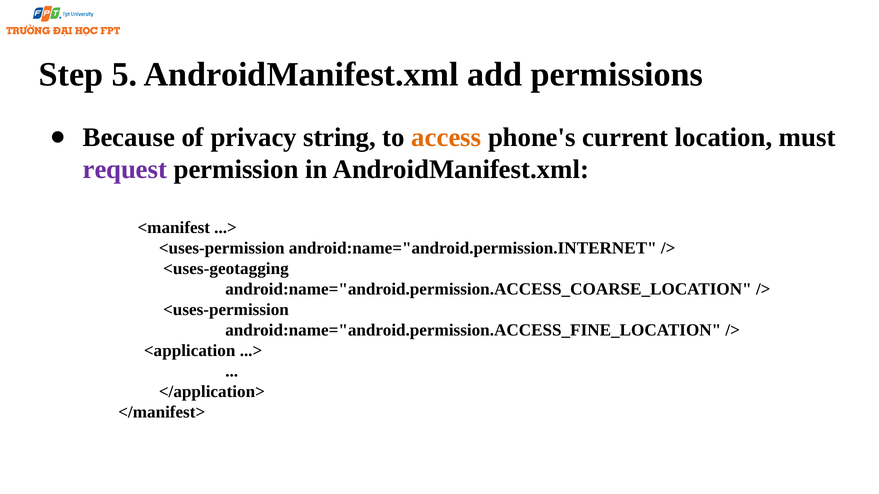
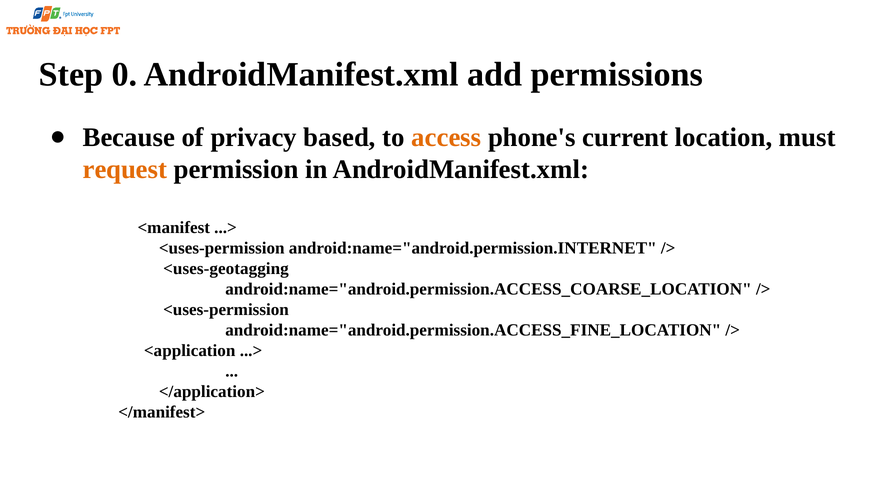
5: 5 -> 0
string: string -> based
request colour: purple -> orange
